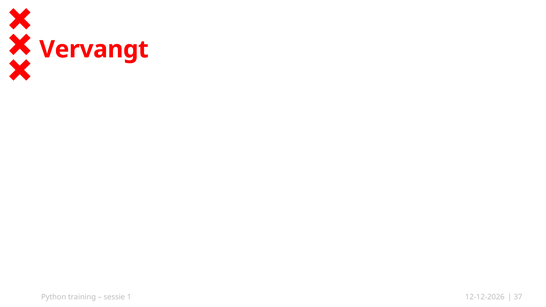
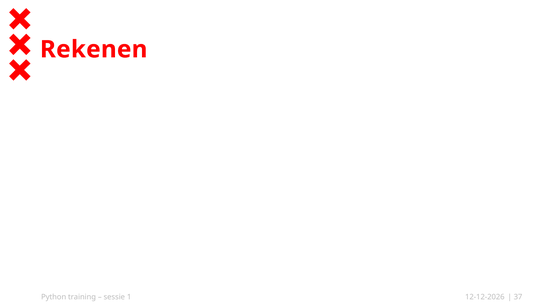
Vervangt: Vervangt -> Rekenen
